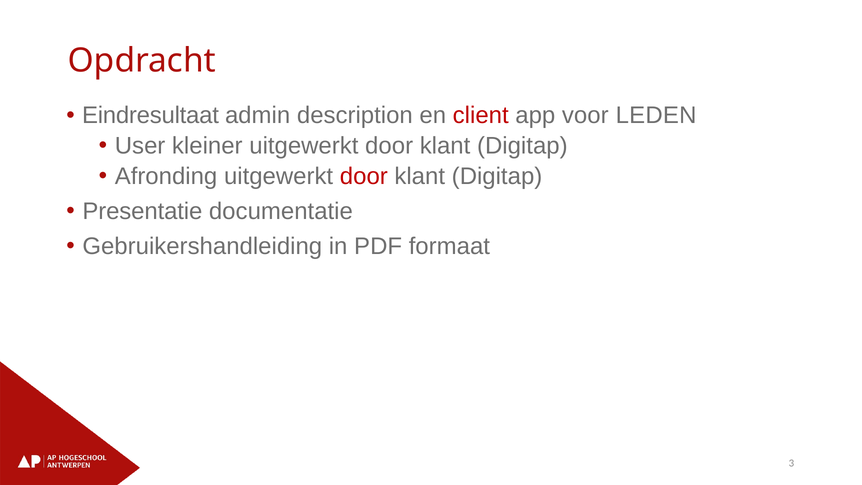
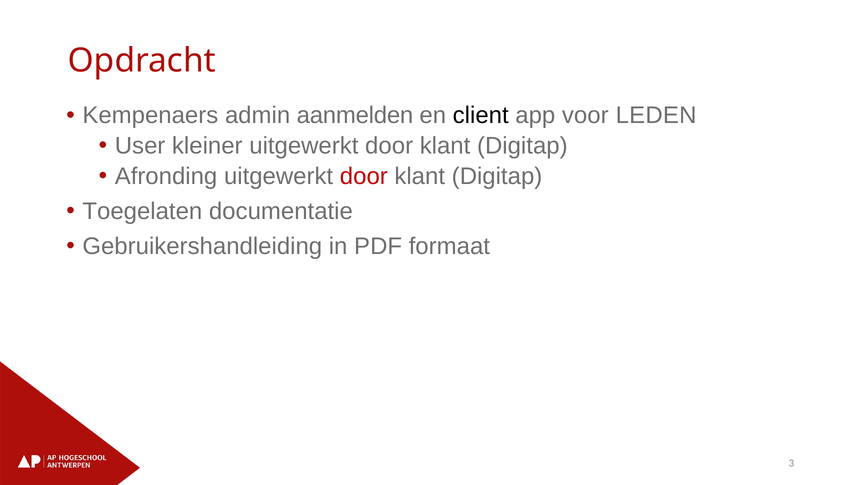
Eindresultaat: Eindresultaat -> Kempenaers
description: description -> aanmelden
client colour: red -> black
Presentatie: Presentatie -> Toegelaten
